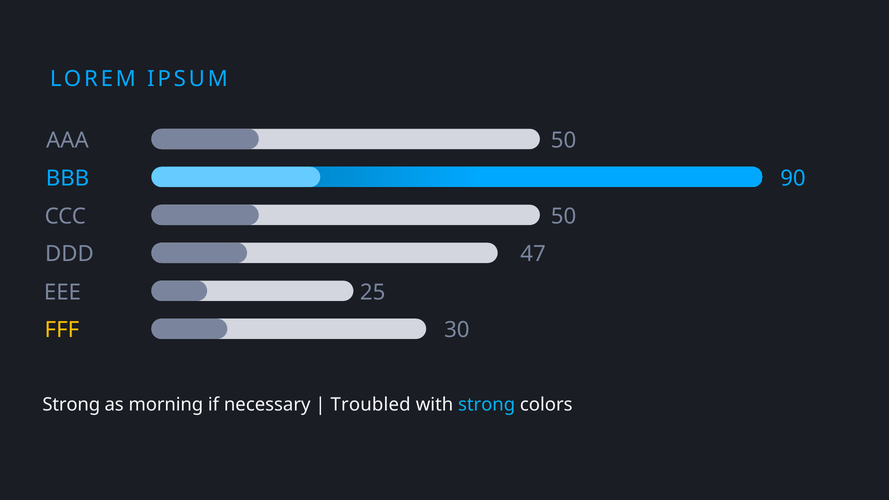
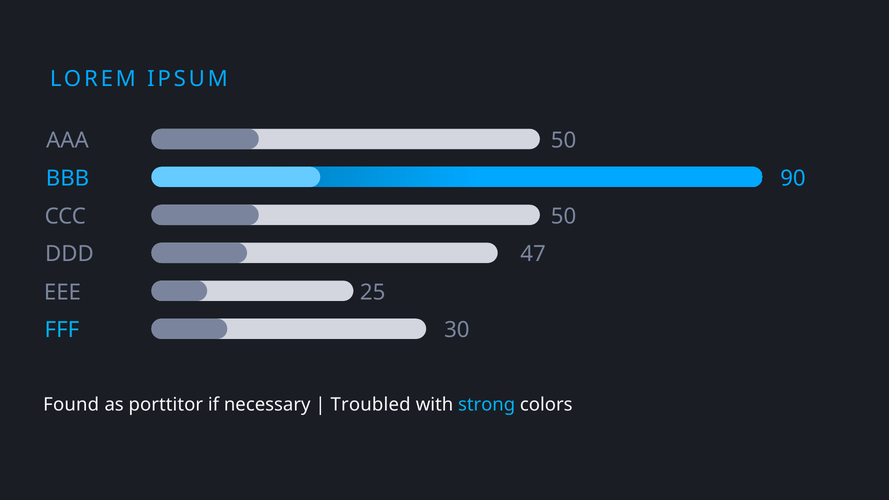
FFF colour: yellow -> light blue
Strong at (71, 405): Strong -> Found
morning: morning -> porttitor
